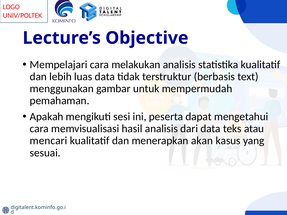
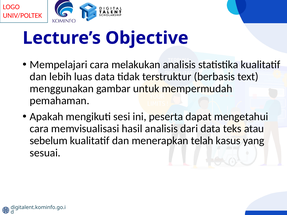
mencari: mencari -> sebelum
akan: akan -> telah
